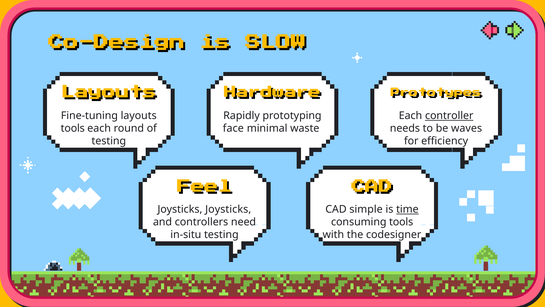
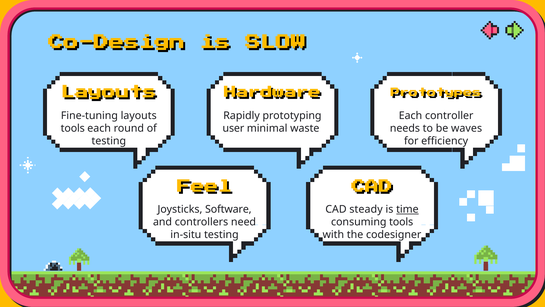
controller underline: present -> none
face: face -> user
Joysticks Joysticks: Joysticks -> Software
simple: simple -> steady
